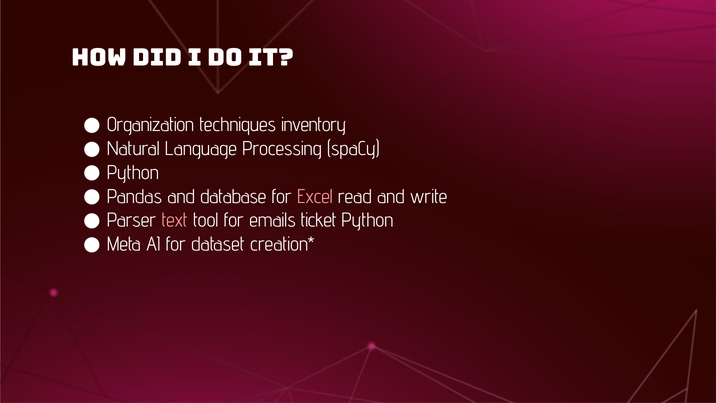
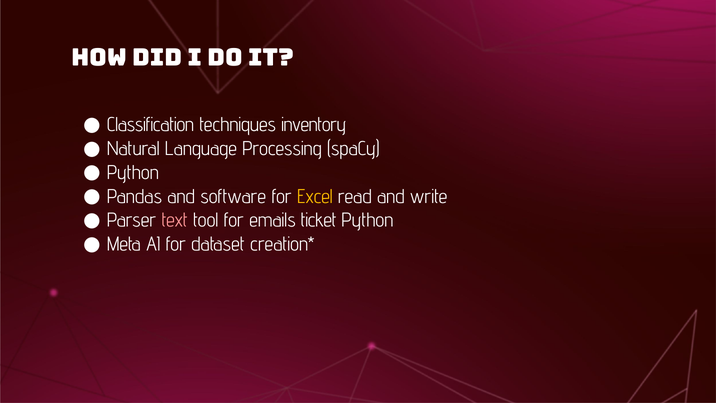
Organization: Organization -> Classification
database: database -> software
Excel colour: pink -> yellow
